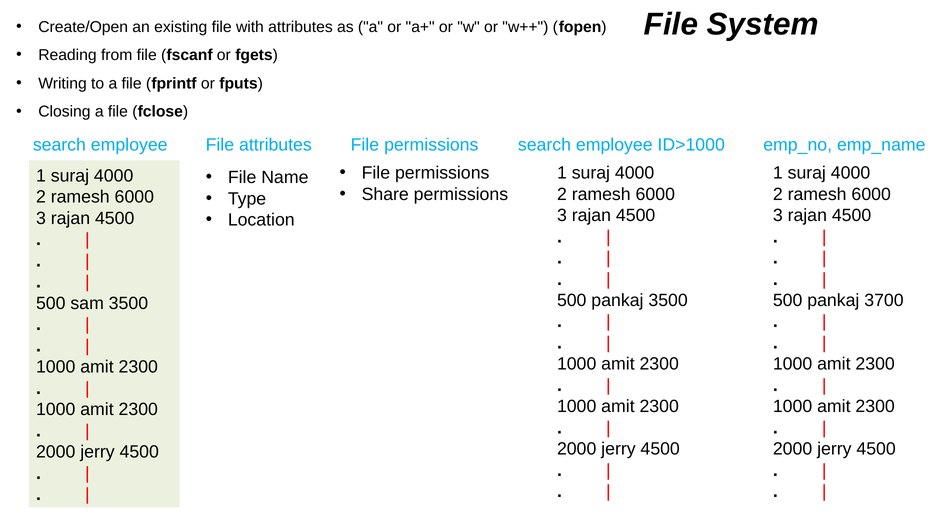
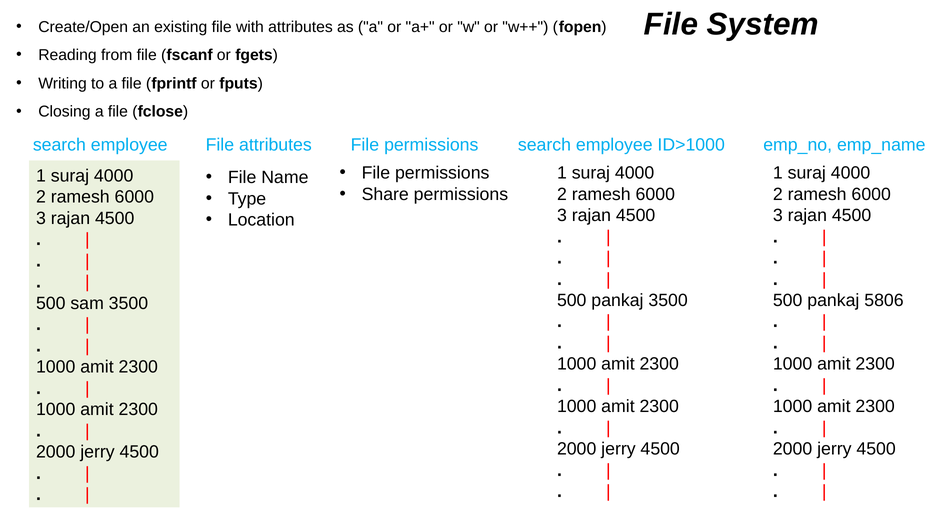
3700: 3700 -> 5806
